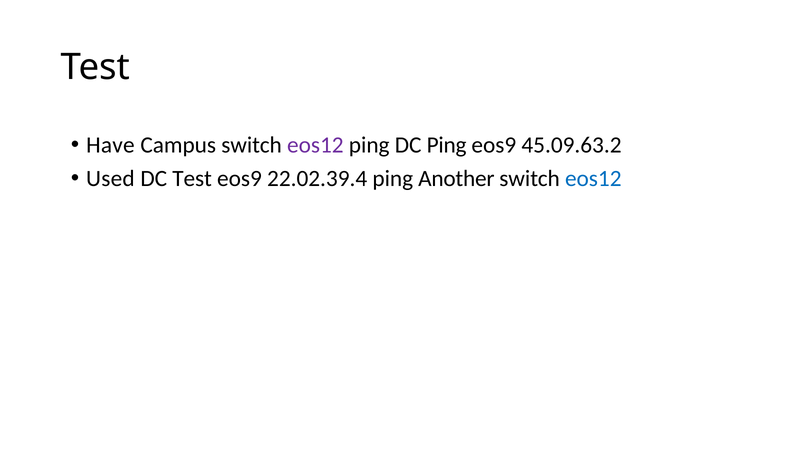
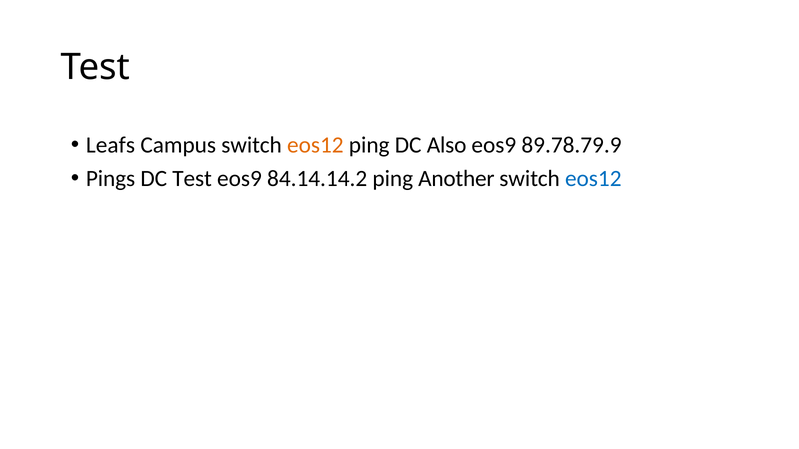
Have: Have -> Leafs
eos12 at (315, 145) colour: purple -> orange
DC Ping: Ping -> Also
45.09.63.2: 45.09.63.2 -> 89.78.79.9
Used: Used -> Pings
22.02.39.4: 22.02.39.4 -> 84.14.14.2
